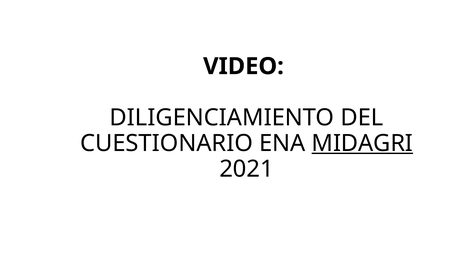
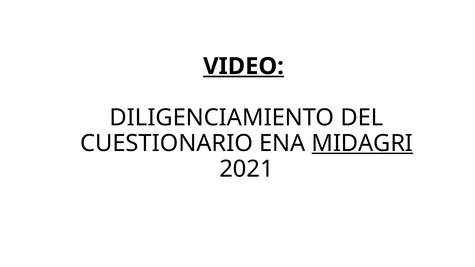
VIDEO underline: none -> present
